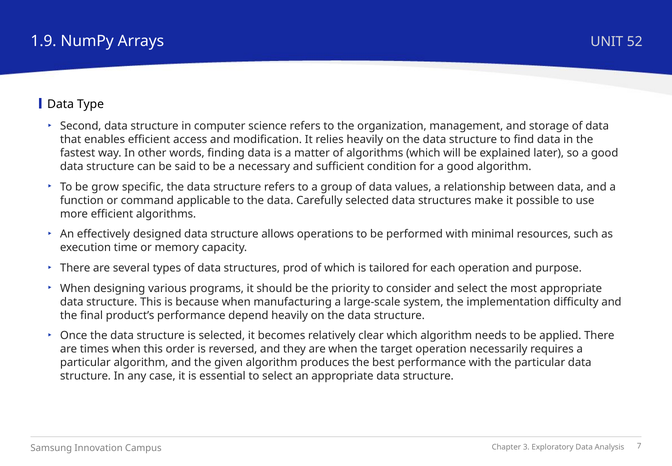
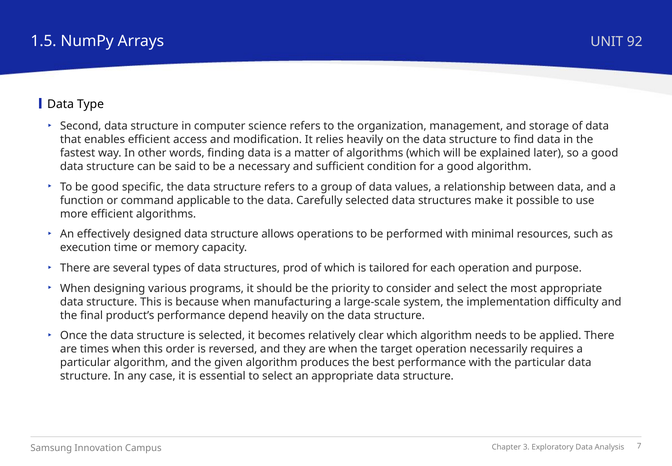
1.9: 1.9 -> 1.5
52: 52 -> 92
be grow: grow -> good
